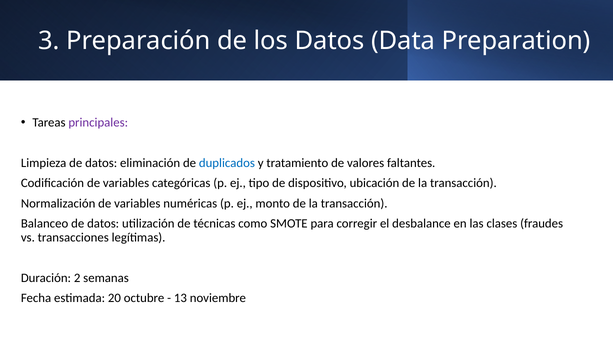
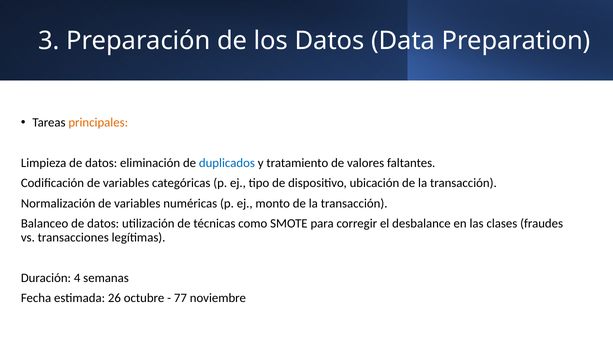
principales colour: purple -> orange
2: 2 -> 4
20: 20 -> 26
13: 13 -> 77
